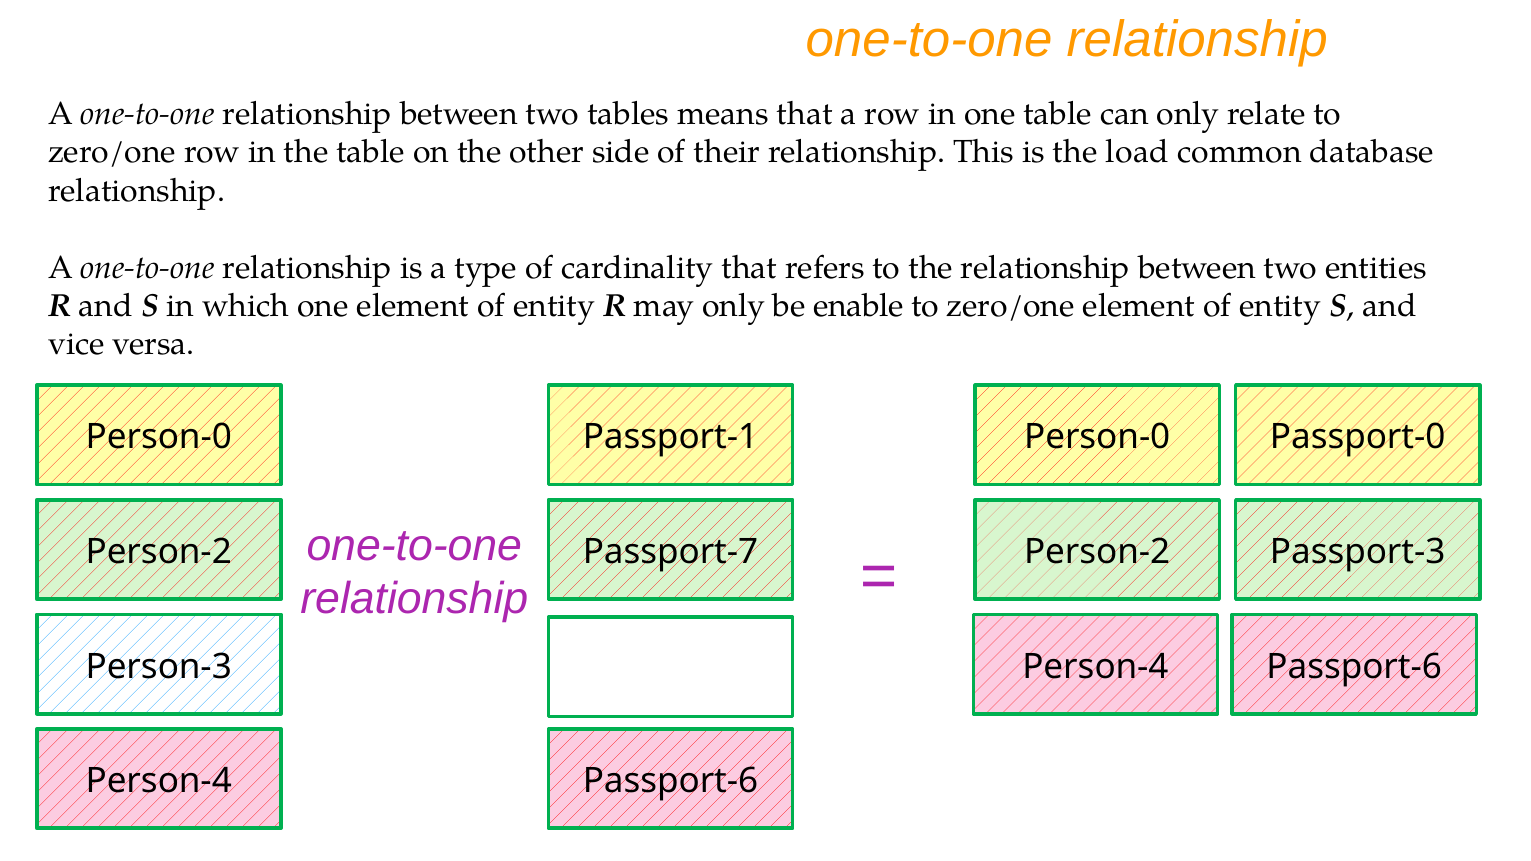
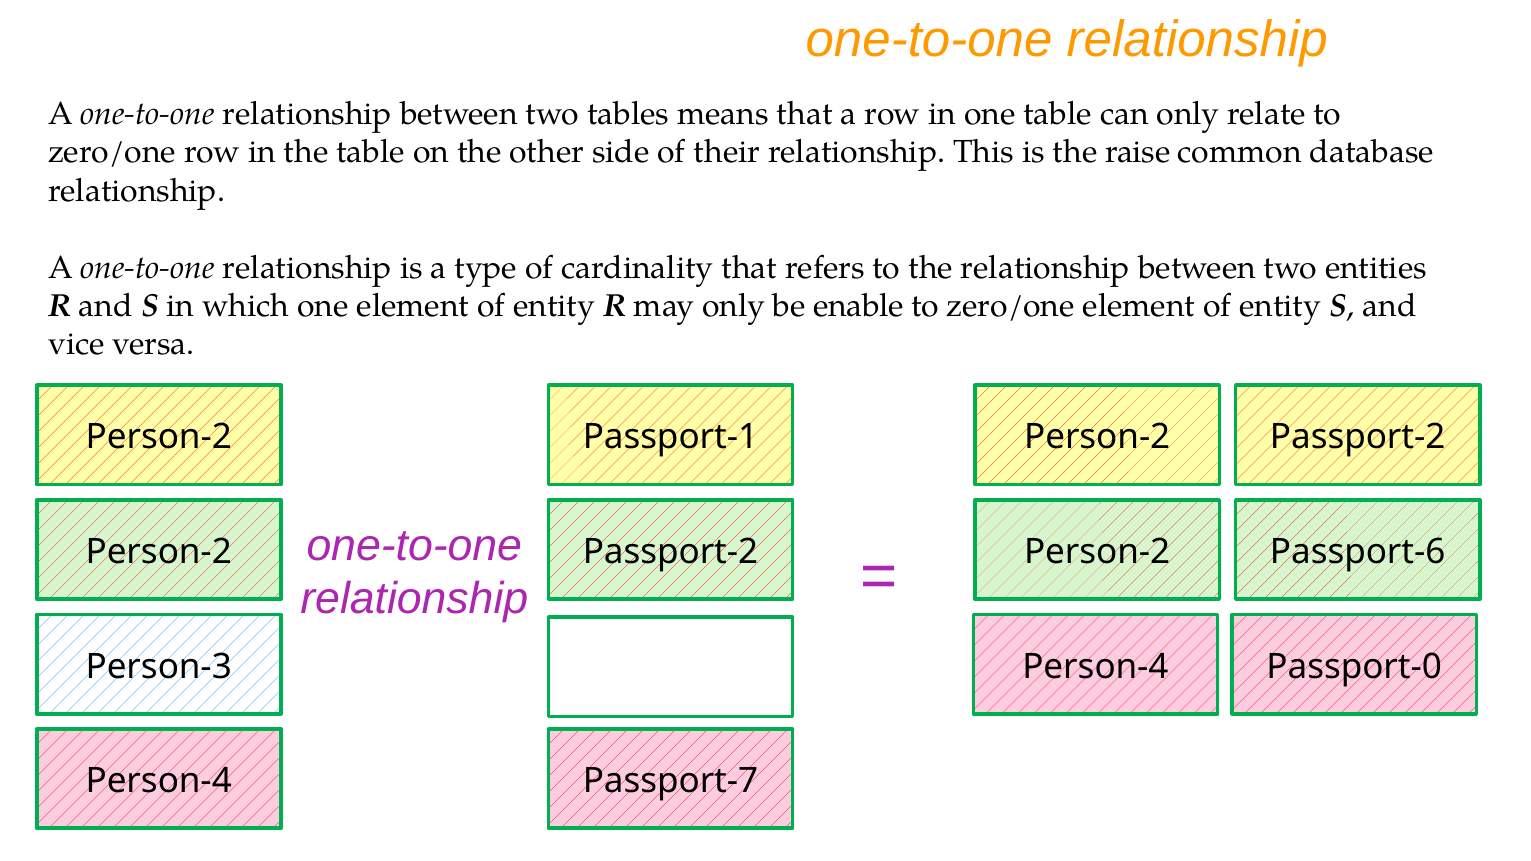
load: load -> raise
Person-0 at (159, 438): Person-0 -> Person-2
Passport-1 Person-0: Person-0 -> Person-2
Passport-0 at (1358, 438): Passport-0 -> Passport-2
Person-2 Passport-7: Passport-7 -> Passport-2
Passport-3: Passport-3 -> Passport-6
Person-4 Passport-6: Passport-6 -> Passport-0
Passport-6 at (670, 781): Passport-6 -> Passport-7
